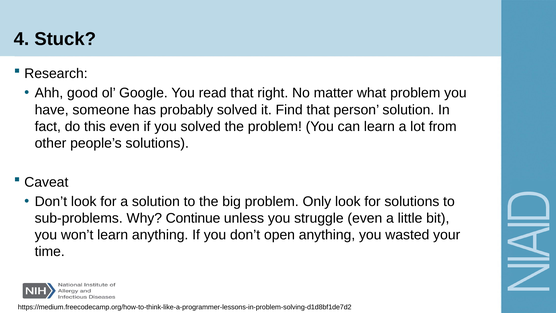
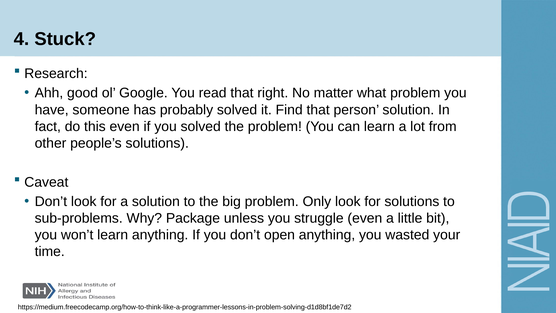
Continue: Continue -> Package
